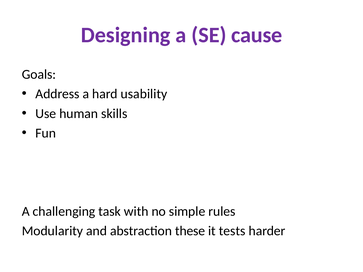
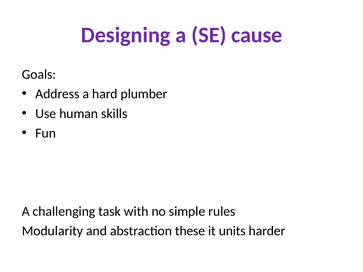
usability: usability -> plumber
tests: tests -> units
